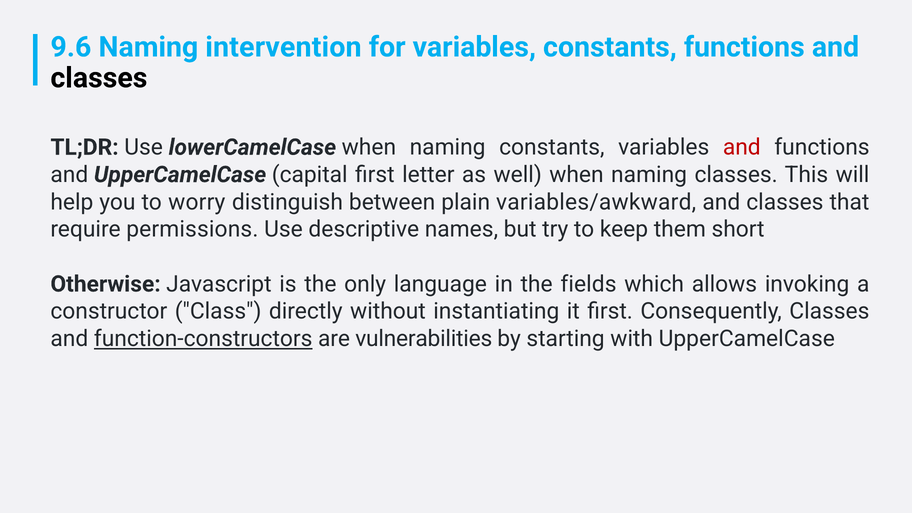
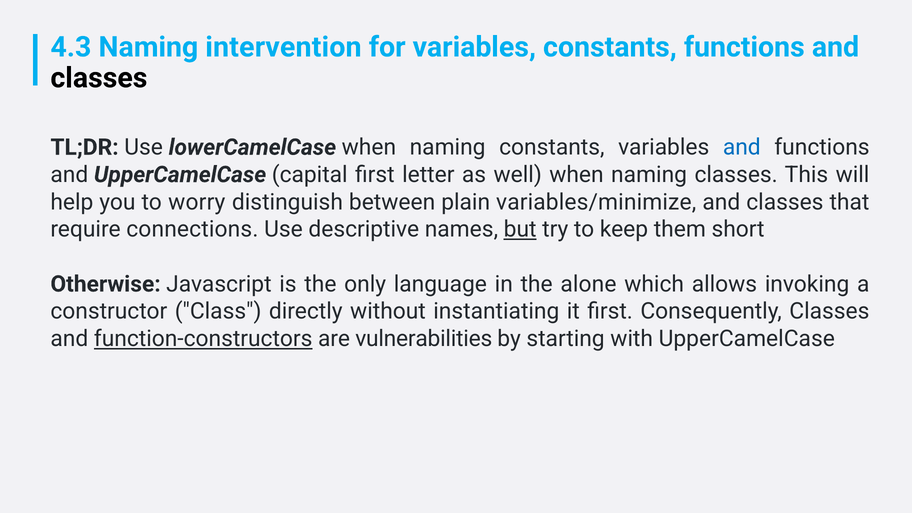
9.6: 9.6 -> 4.3
and at (742, 147) colour: red -> blue
variables/awkward: variables/awkward -> variables/minimize
permissions: permissions -> connections
but underline: none -> present
fields: fields -> alone
